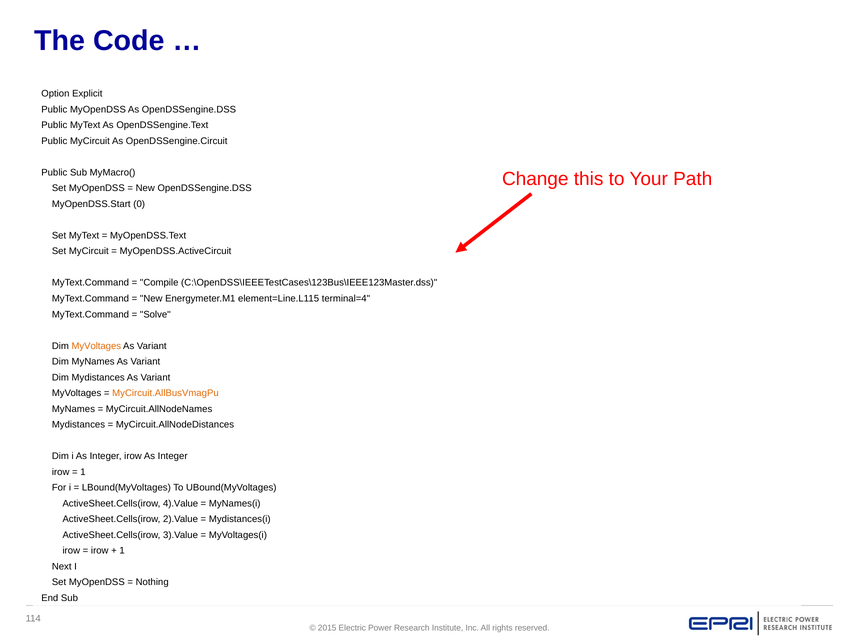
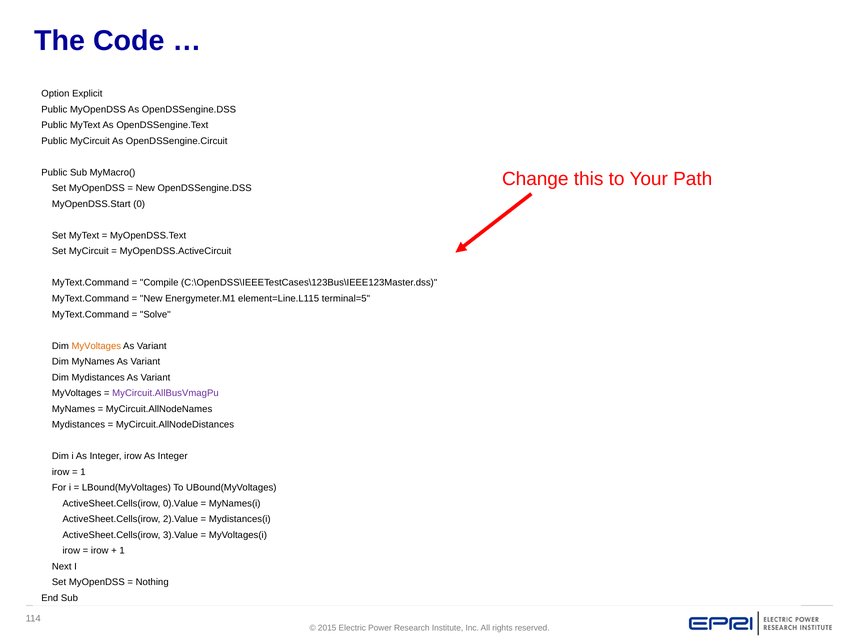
terminal=4: terminal=4 -> terminal=5
MyCircuit.AllBusVmagPu colour: orange -> purple
4).Value: 4).Value -> 0).Value
